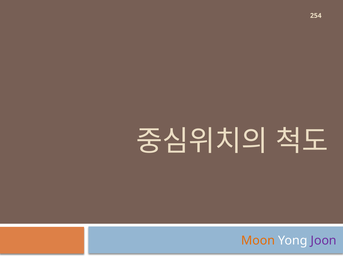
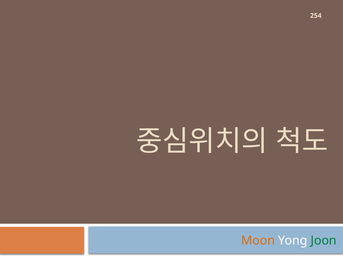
Joon colour: purple -> green
